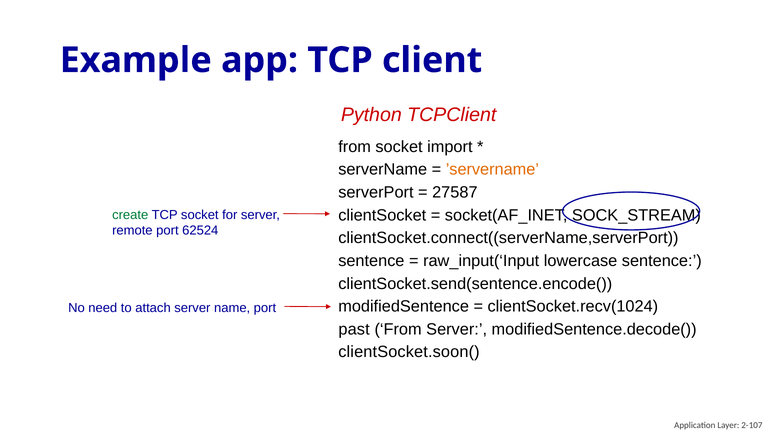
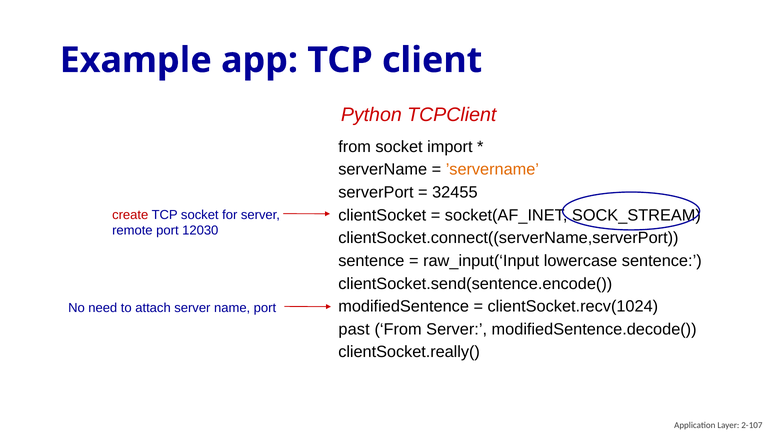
27587: 27587 -> 32455
create colour: green -> red
62524: 62524 -> 12030
clientSocket.soon(: clientSocket.soon( -> clientSocket.really(
